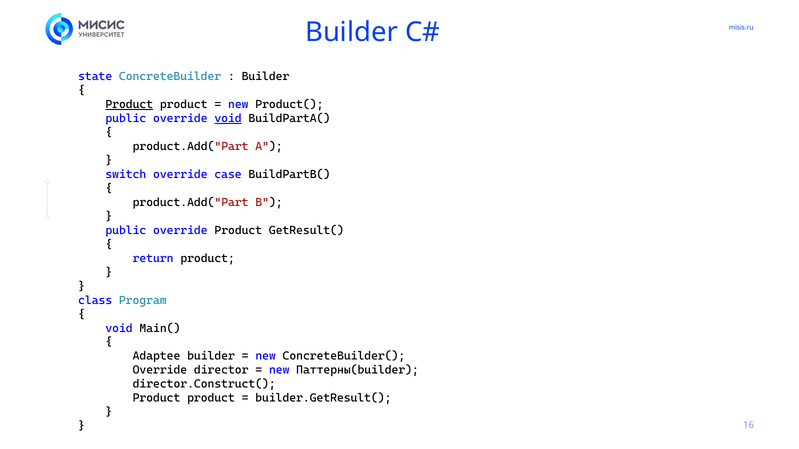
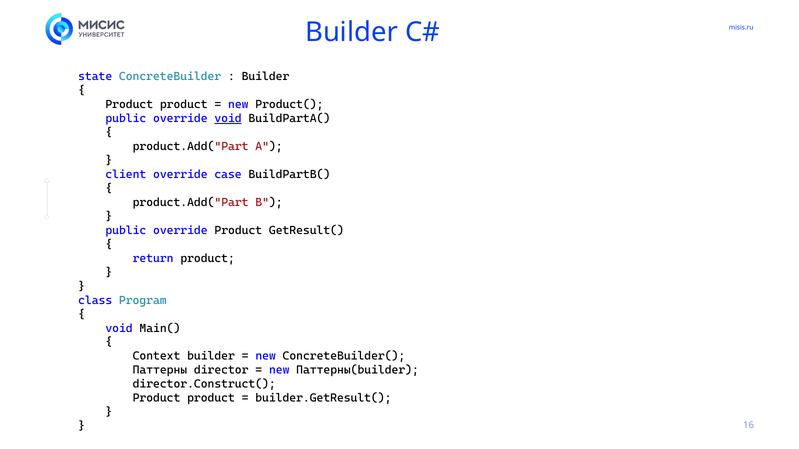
Product at (129, 105) underline: present -> none
switch: switch -> client
Adaptee: Adaptee -> Context
Override at (160, 370): Override -> Паттерны
